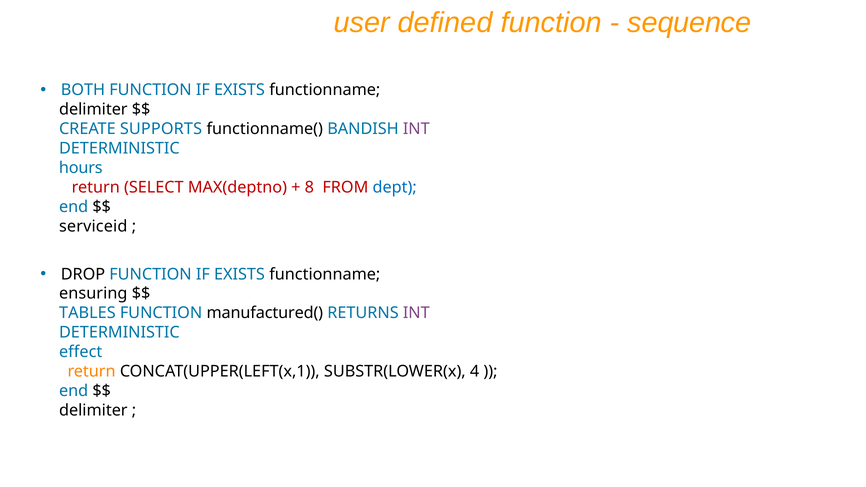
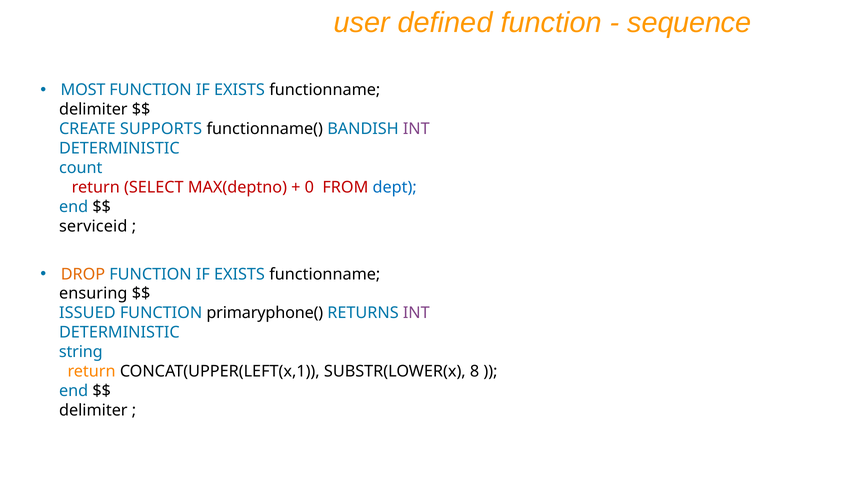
BOTH: BOTH -> MOST
hours: hours -> count
8: 8 -> 0
DROP colour: black -> orange
TABLES: TABLES -> ISSUED
manufactured(: manufactured( -> primaryphone(
effect: effect -> string
4: 4 -> 8
